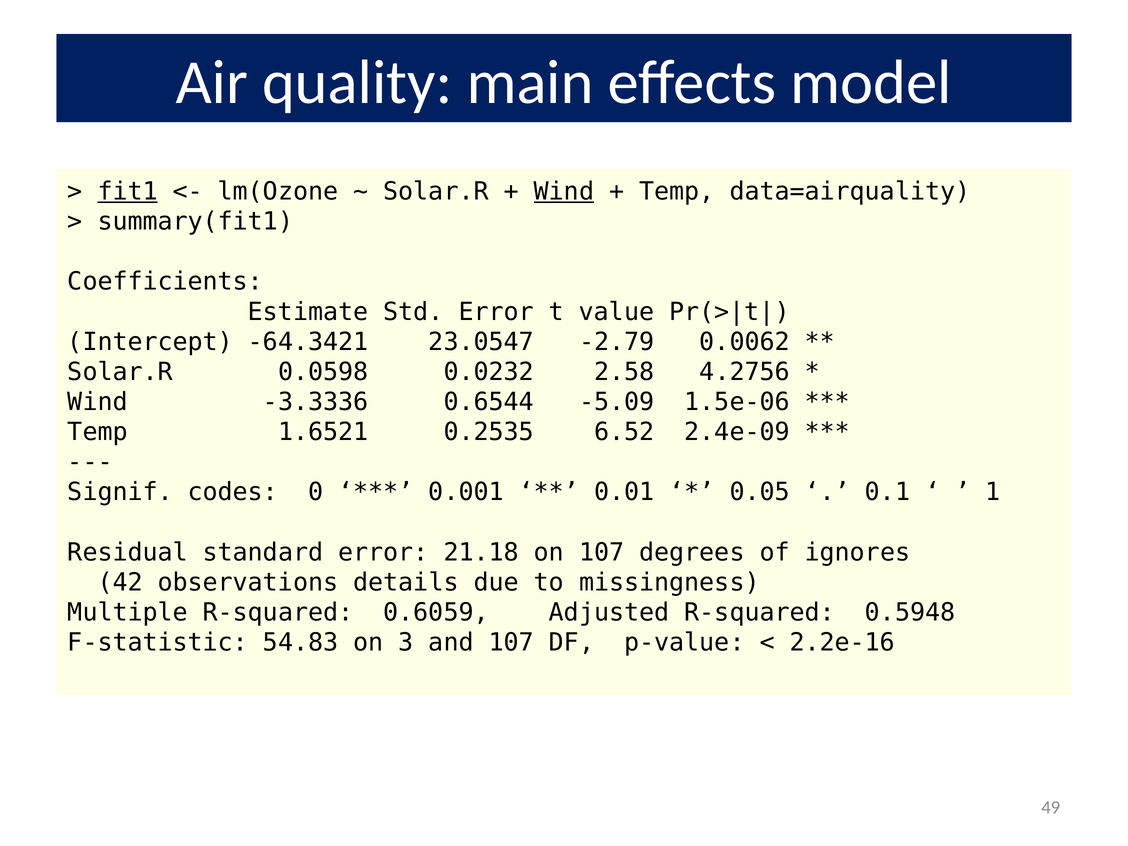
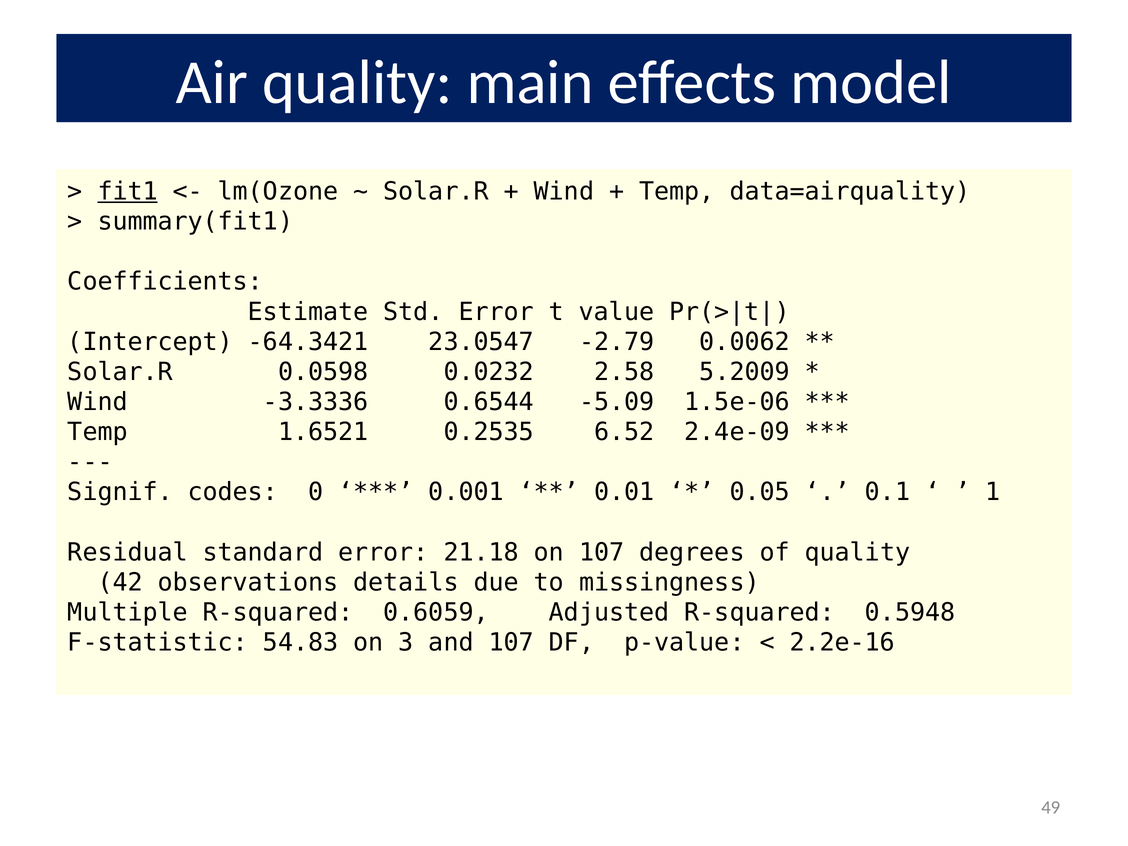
Wind at (564, 191) underline: present -> none
4.2756: 4.2756 -> 5.2009
of ignores: ignores -> quality
